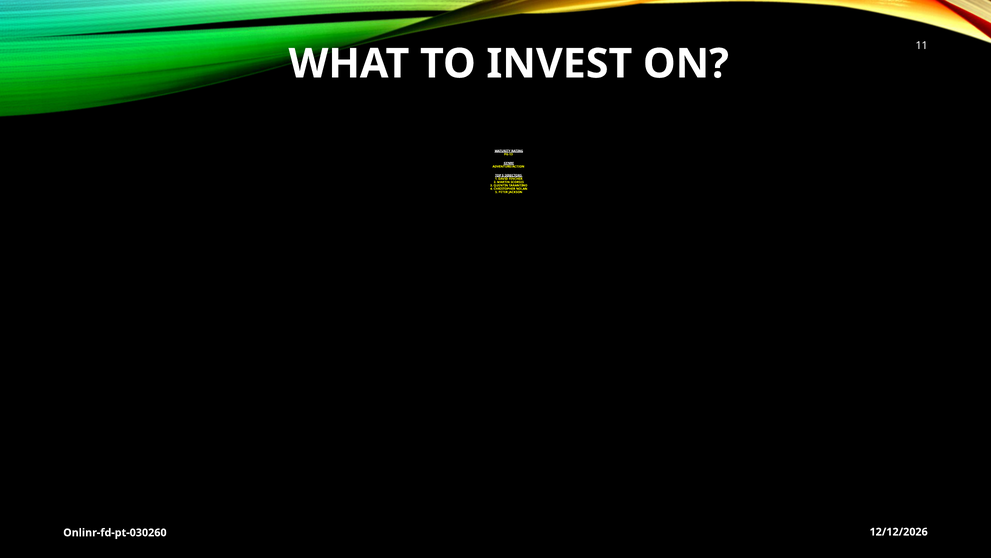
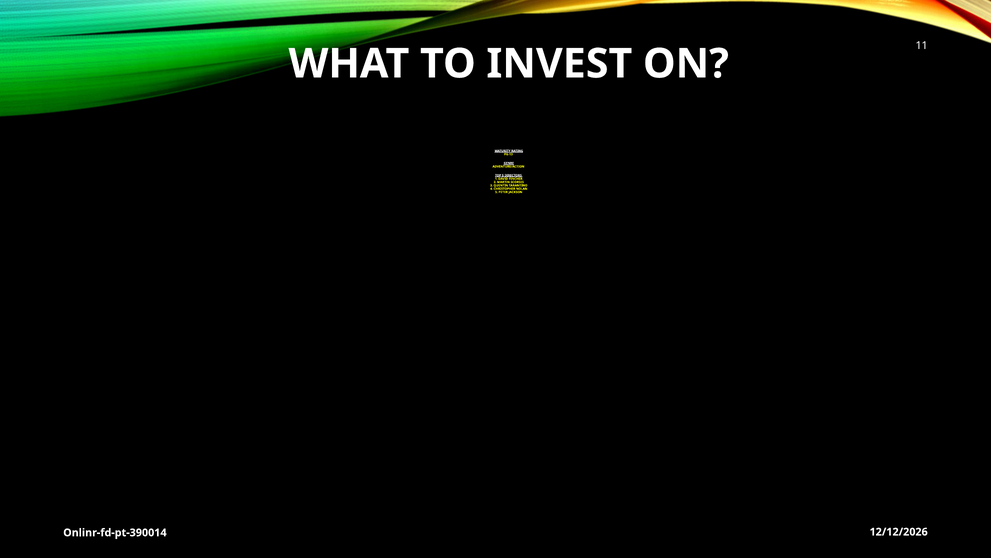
Onlinr-fd-pt-030260: Onlinr-fd-pt-030260 -> Onlinr-fd-pt-390014
